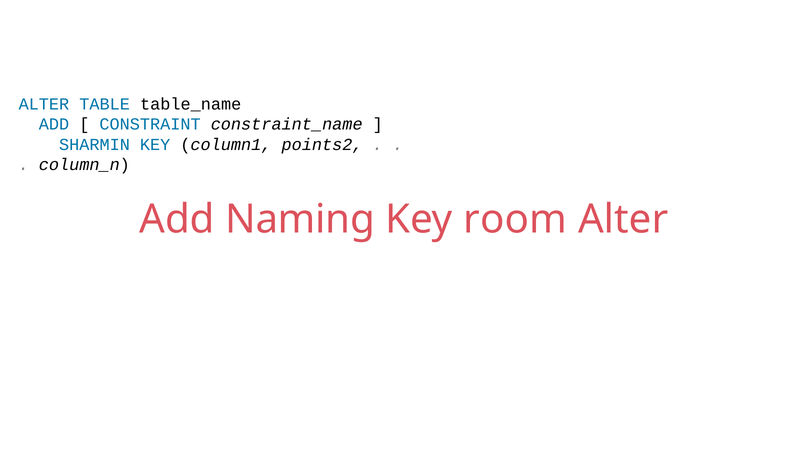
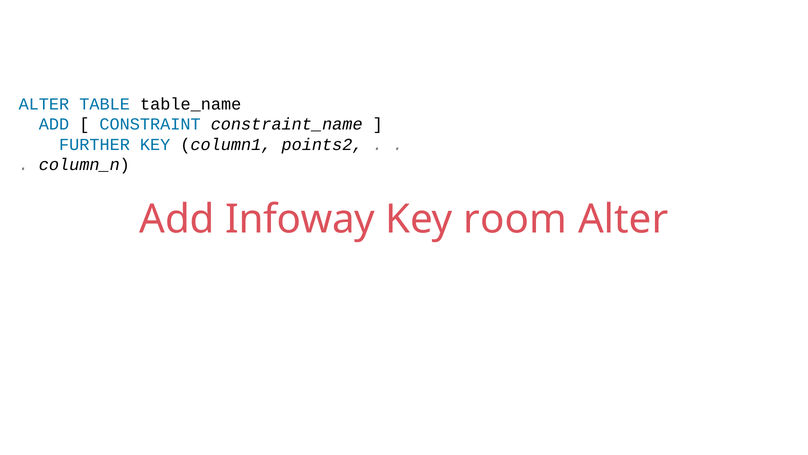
SHARMIN: SHARMIN -> FURTHER
Naming: Naming -> Infoway
